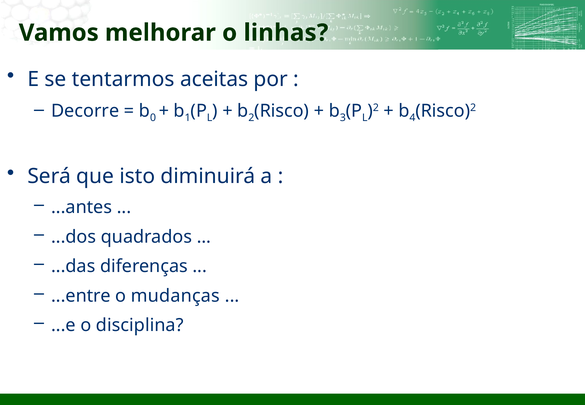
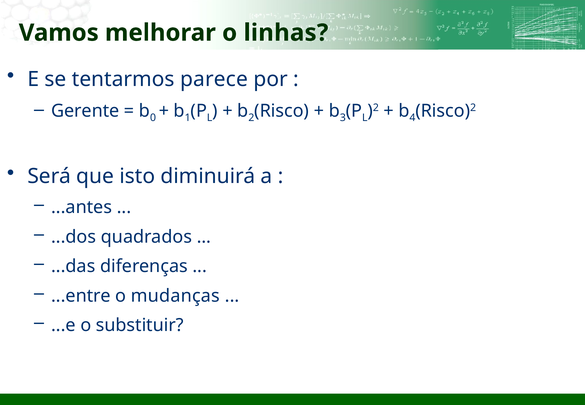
aceitas: aceitas -> parece
Decorre: Decorre -> Gerente
disciplina: disciplina -> substituir
